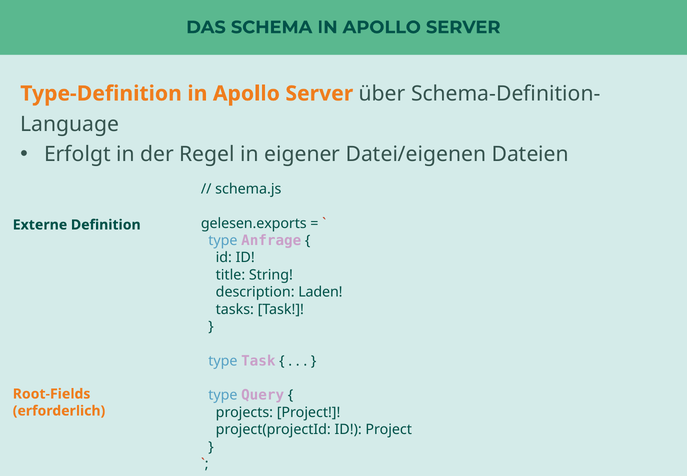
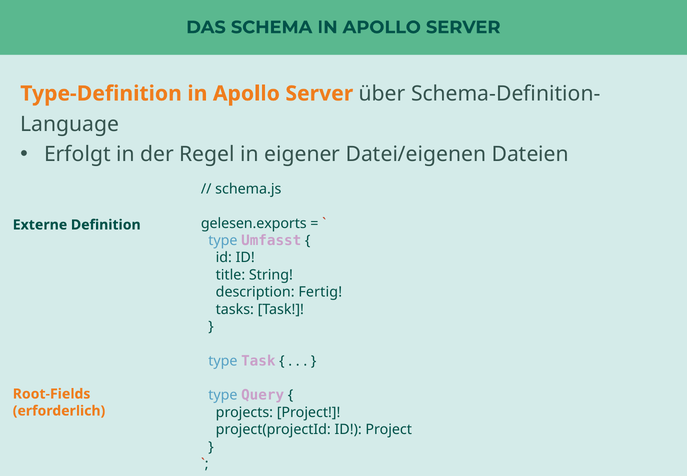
Anfrage: Anfrage -> Umfasst
Laden: Laden -> Fertig
